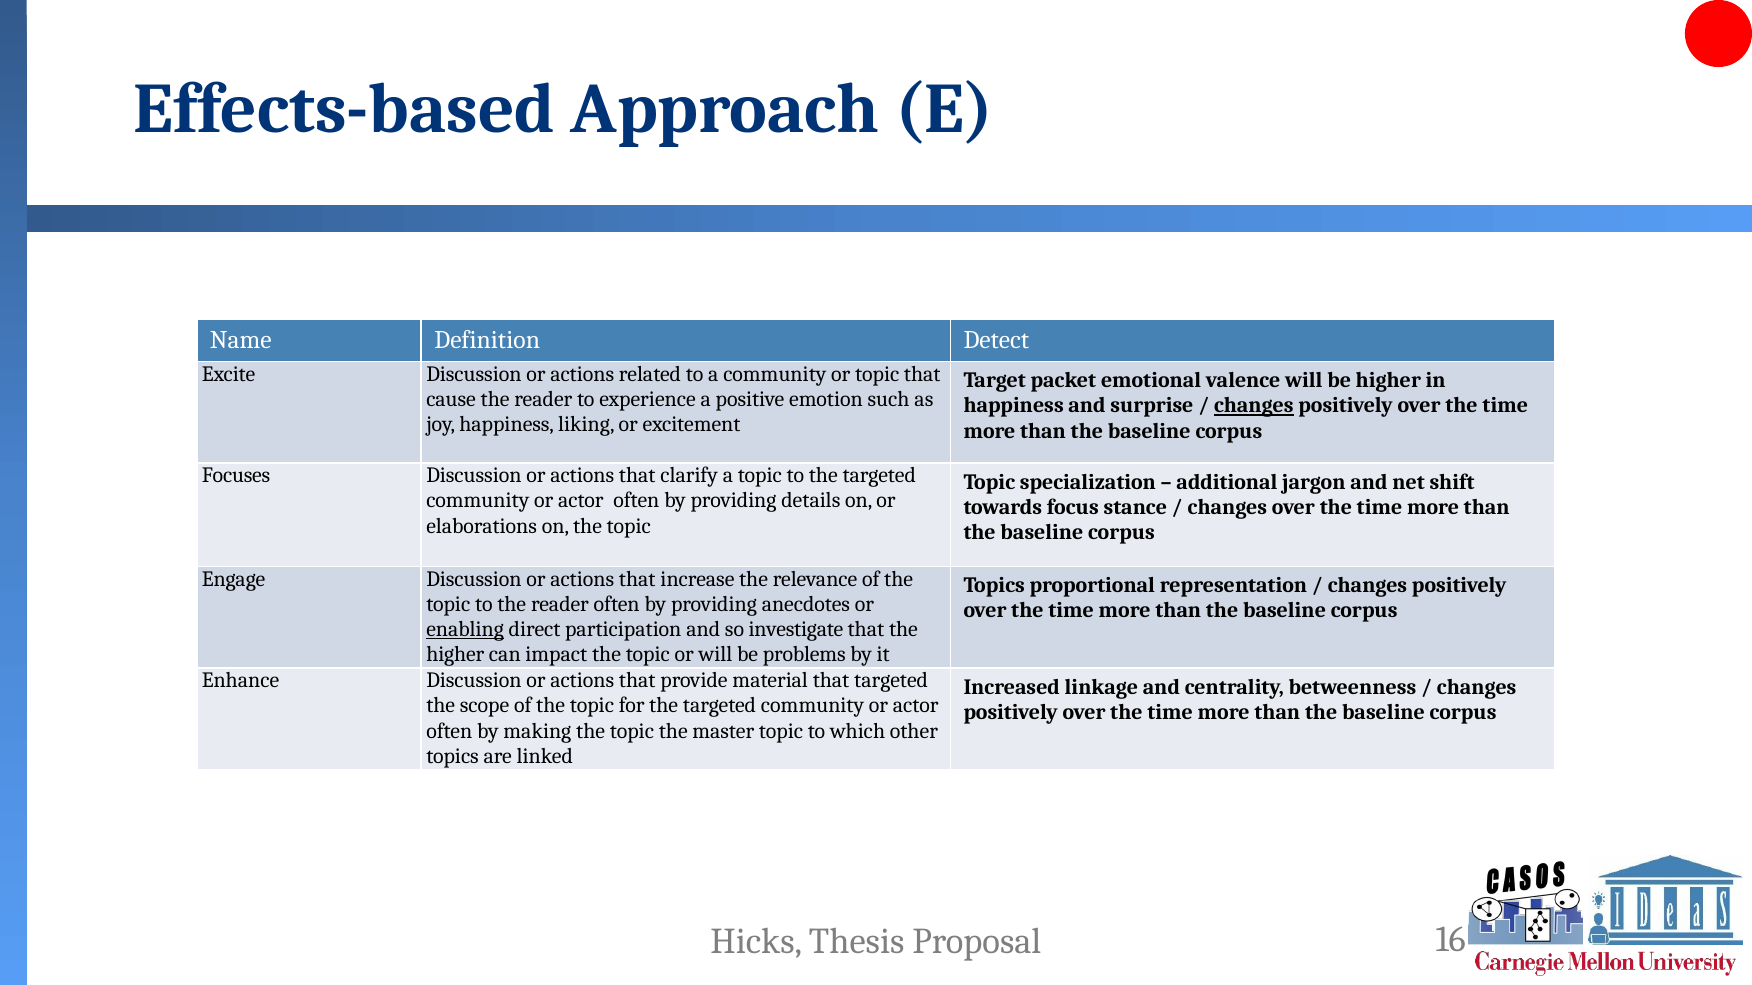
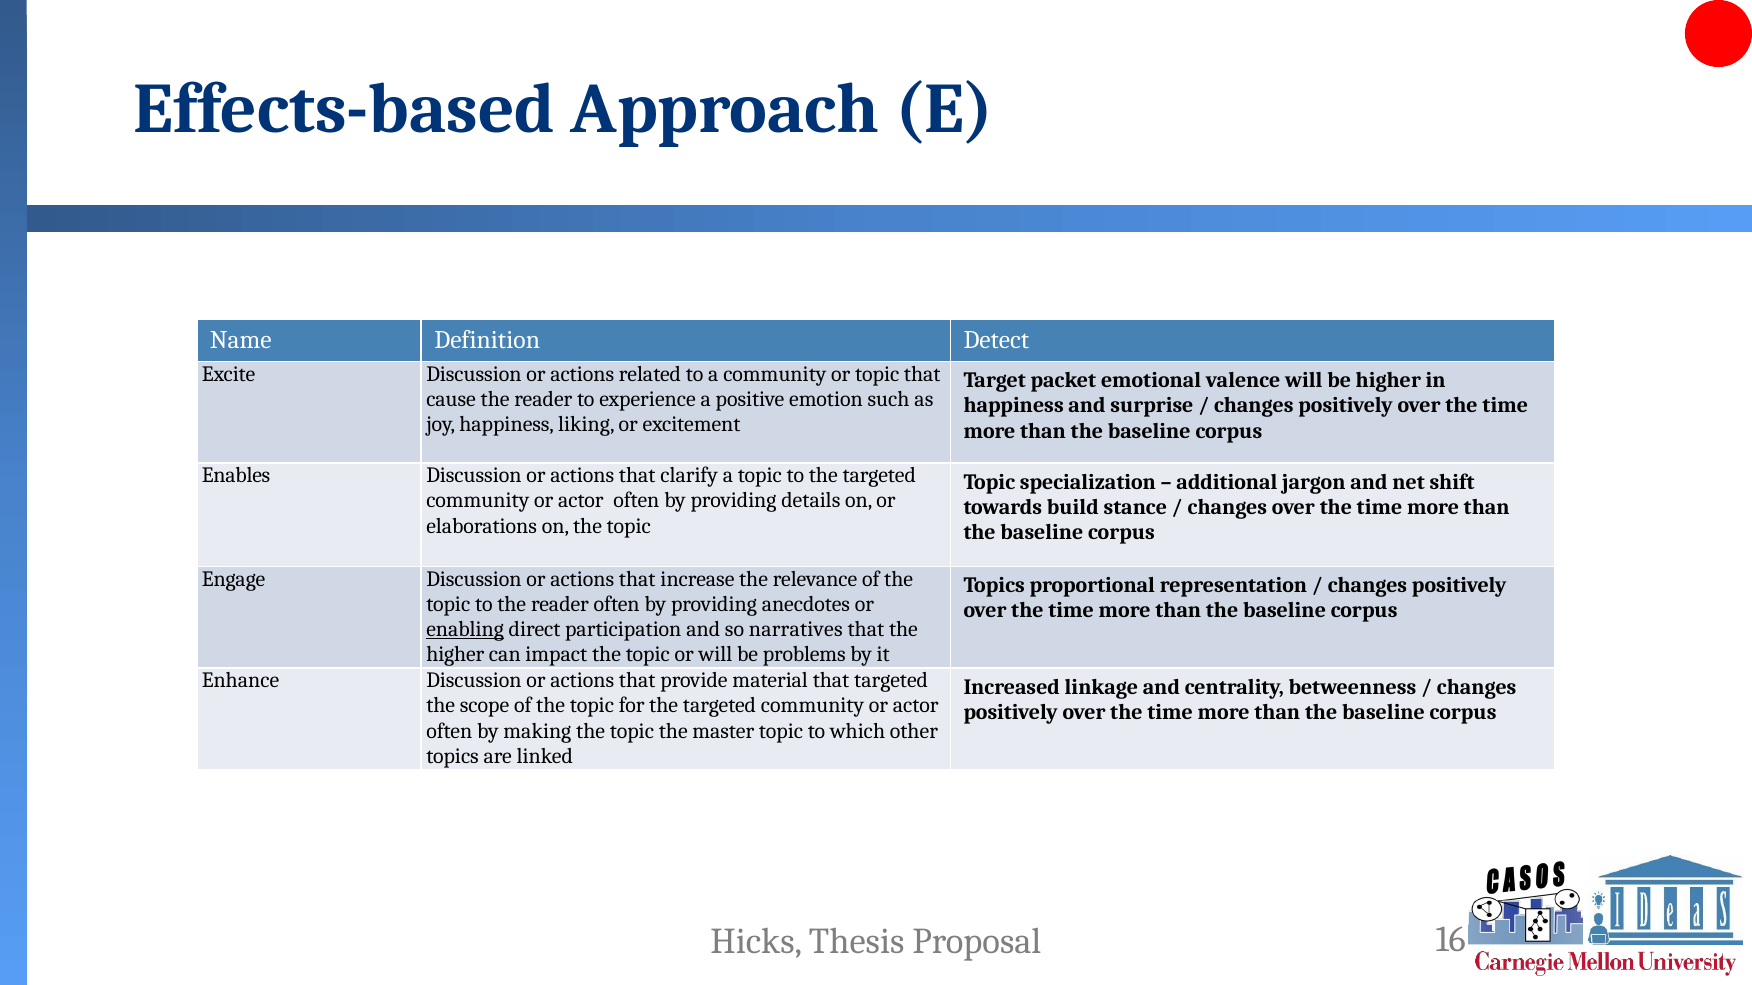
changes at (1254, 406) underline: present -> none
Focuses: Focuses -> Enables
focus: focus -> build
investigate: investigate -> narratives
